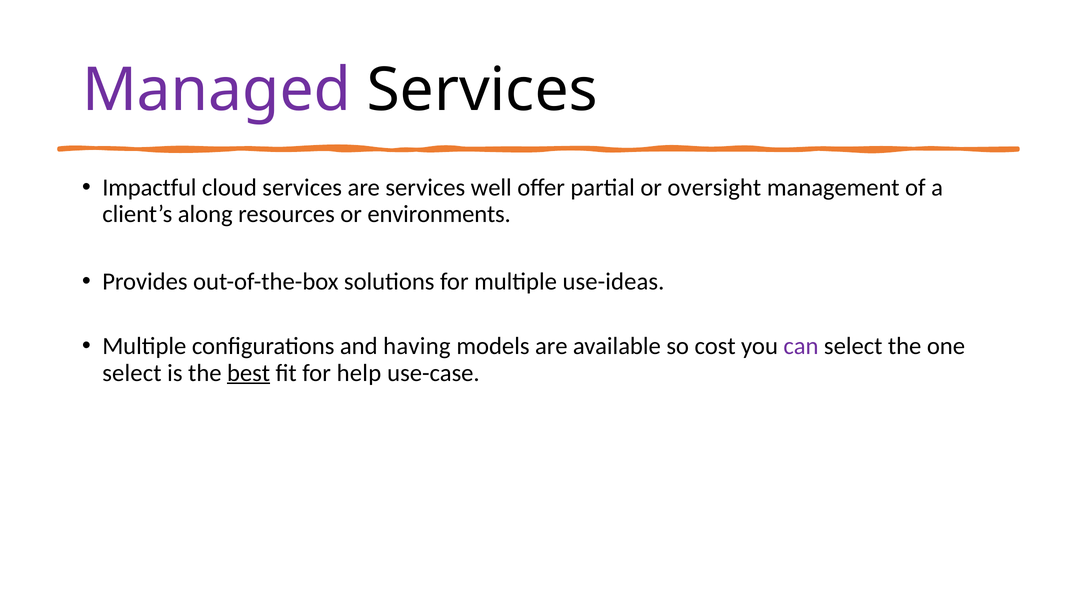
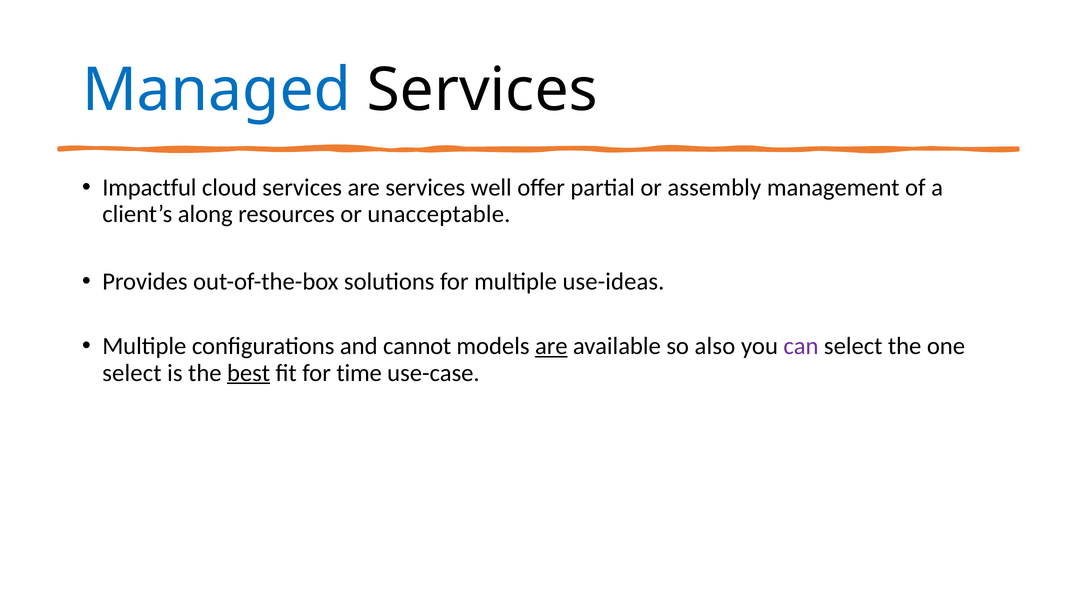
Managed colour: purple -> blue
oversight: oversight -> assembly
environments: environments -> unacceptable
having: having -> cannot
are at (551, 346) underline: none -> present
cost: cost -> also
help: help -> time
